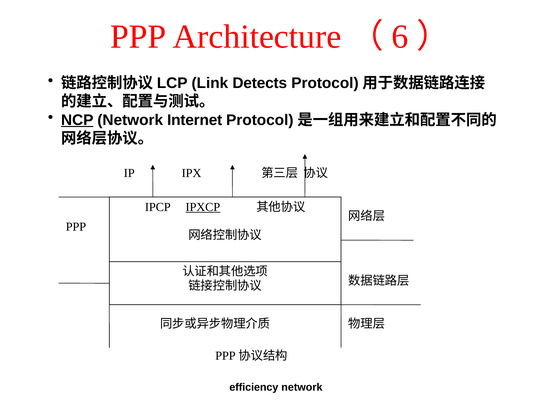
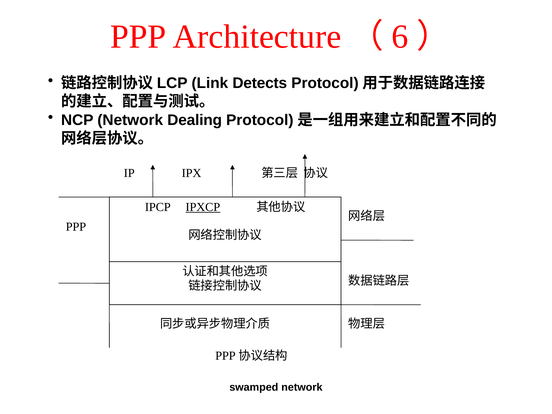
NCP underline: present -> none
Internet: Internet -> Dealing
efficiency: efficiency -> swamped
